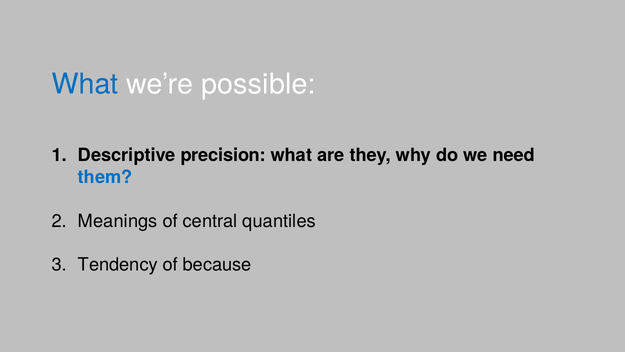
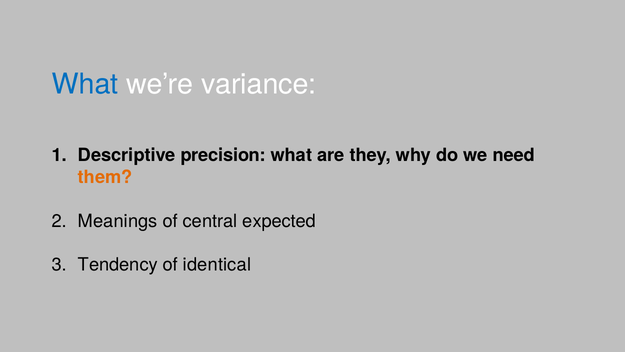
possible: possible -> variance
them colour: blue -> orange
quantiles: quantiles -> expected
because: because -> identical
